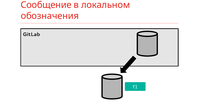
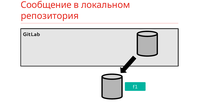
обозначения: обозначения -> репозитория
